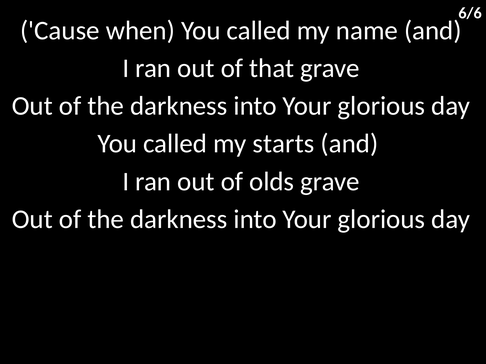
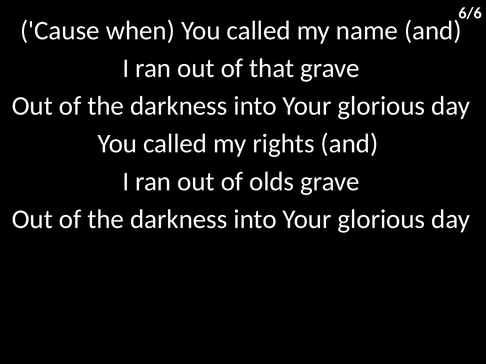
starts: starts -> rights
